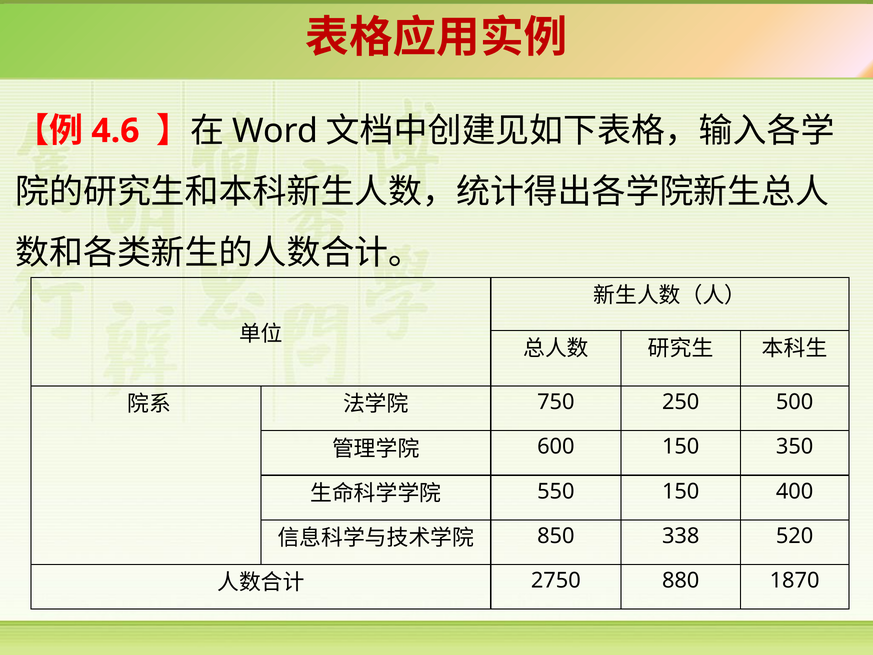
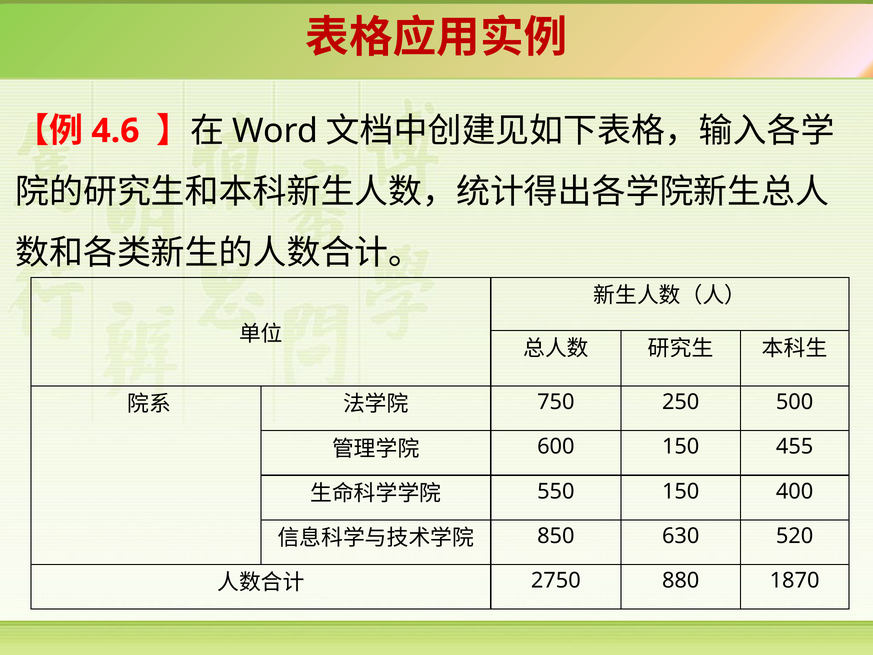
350: 350 -> 455
338: 338 -> 630
